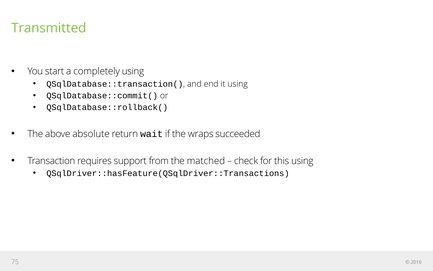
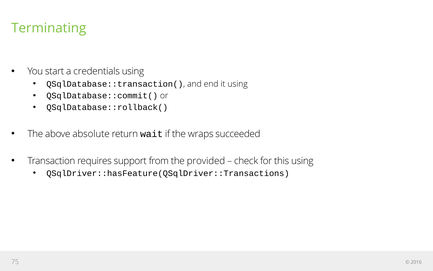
Transmitted: Transmitted -> Terminating
completely: completely -> credentials
matched: matched -> provided
